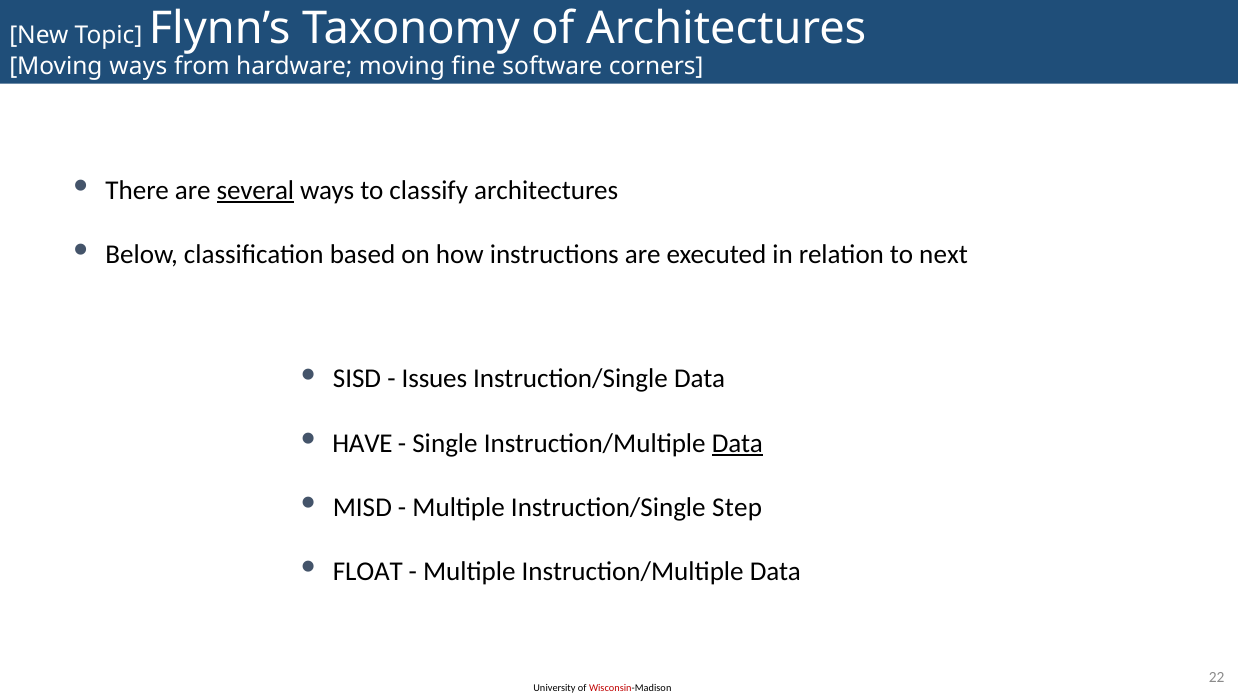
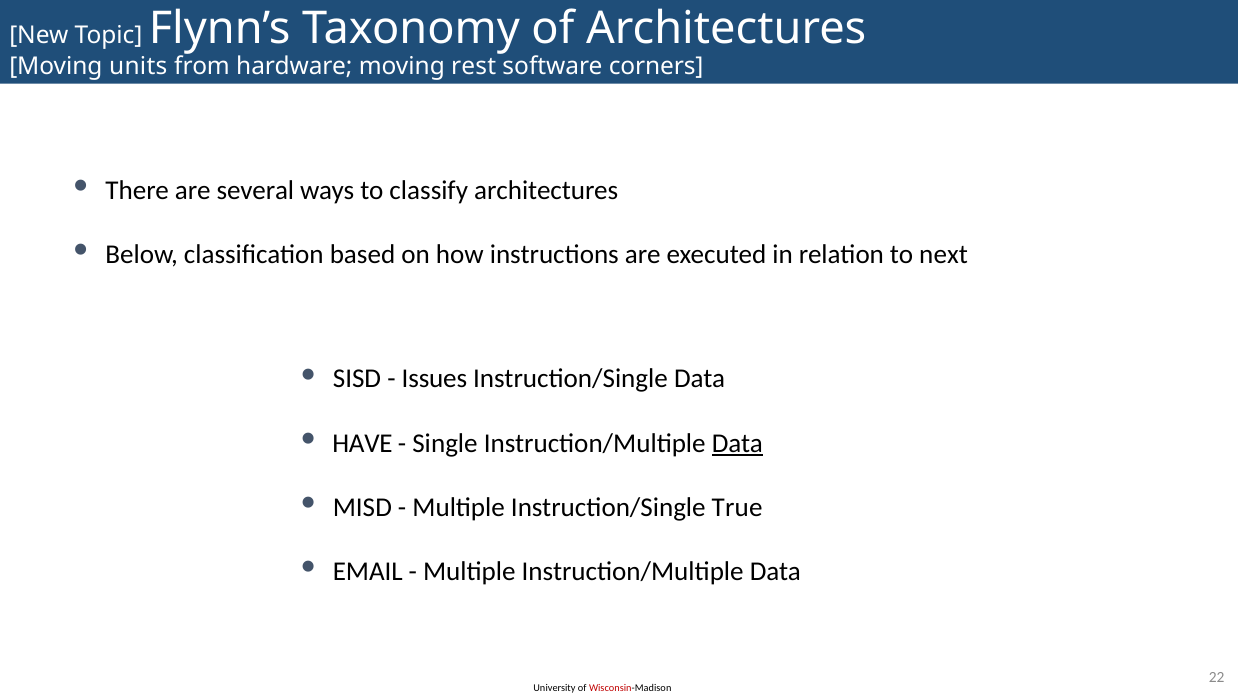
Moving ways: ways -> units
fine: fine -> rest
several underline: present -> none
Step: Step -> True
FLOAT: FLOAT -> EMAIL
